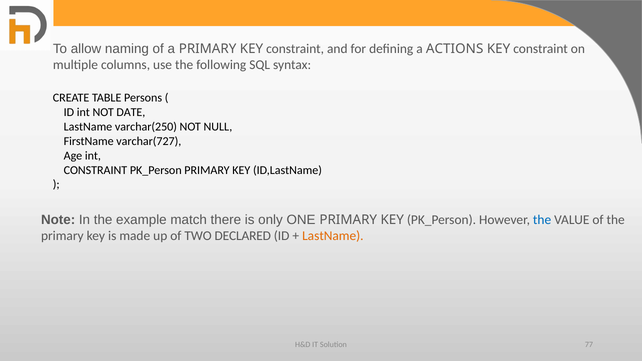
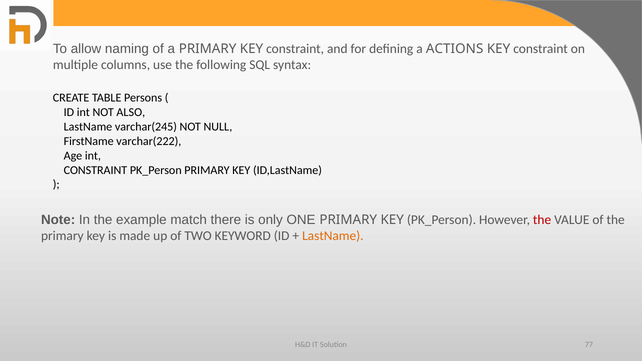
DATE: DATE -> ALSO
varchar(250: varchar(250 -> varchar(245
varchar(727: varchar(727 -> varchar(222
the at (542, 220) colour: blue -> red
DECLARED: DECLARED -> KEYWORD
